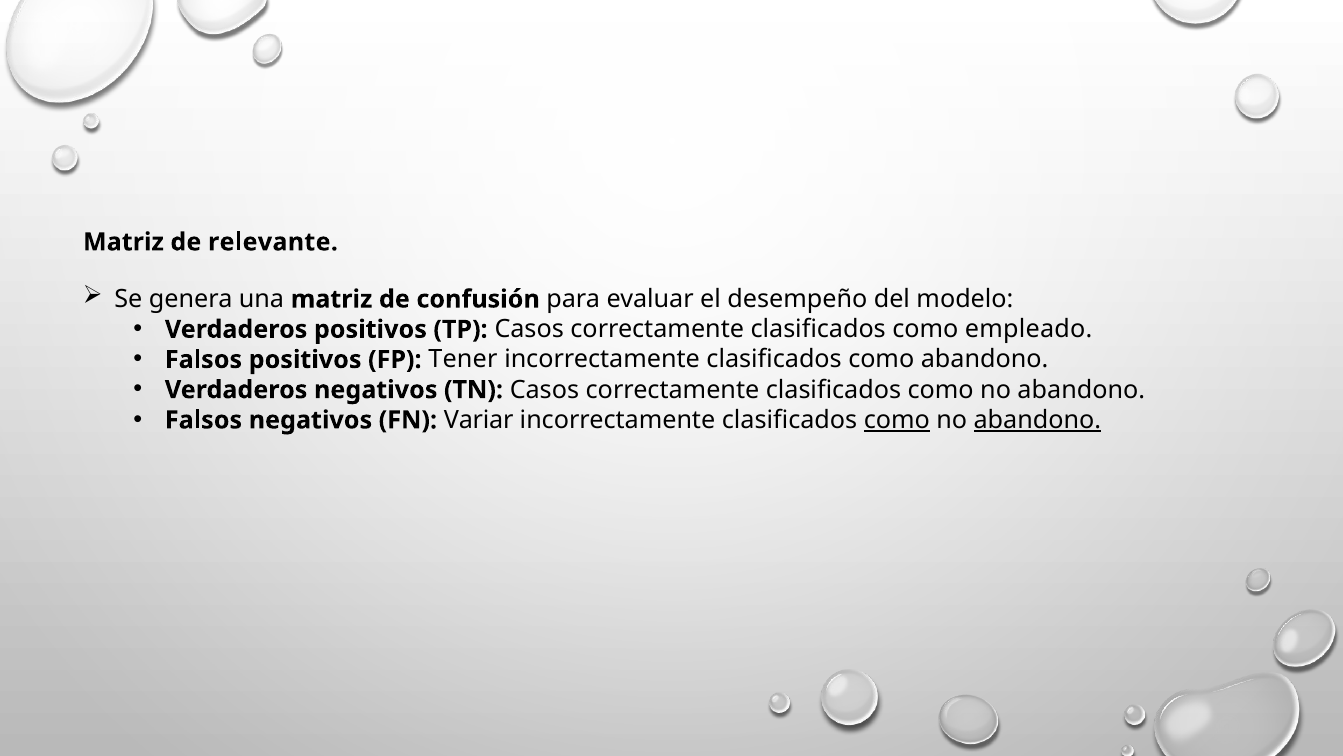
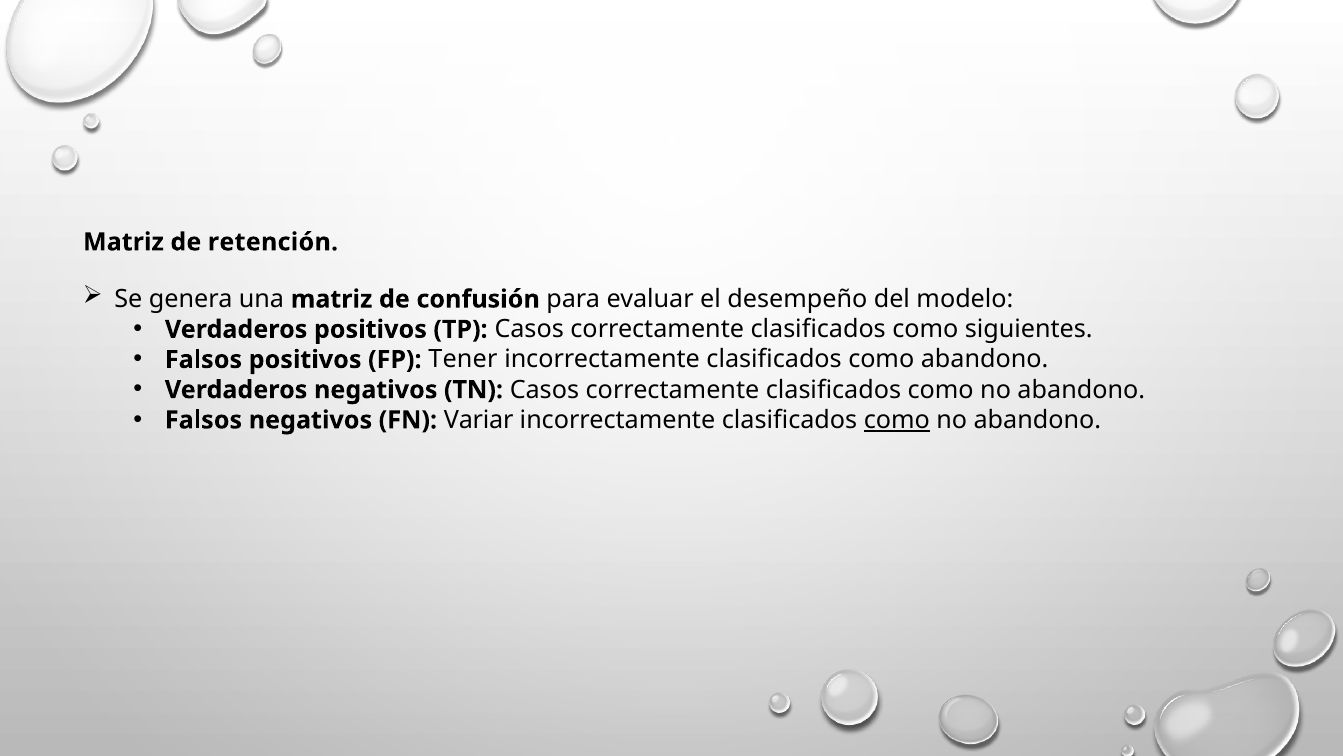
relevante: relevante -> retención
empleado: empleado -> siguientes
abandono at (1037, 420) underline: present -> none
